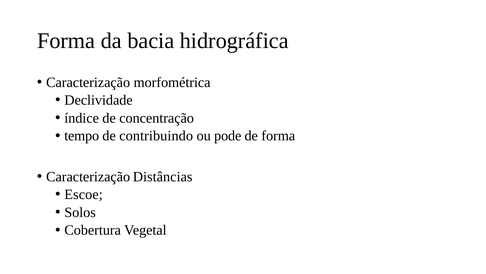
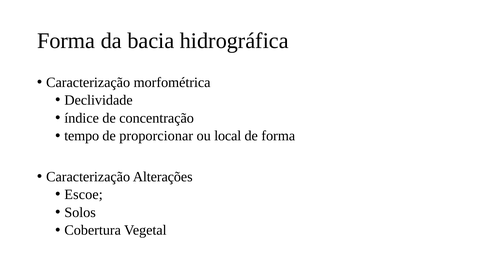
contribuindo: contribuindo -> proporcionar
pode: pode -> local
Distâncias: Distâncias -> Alterações
